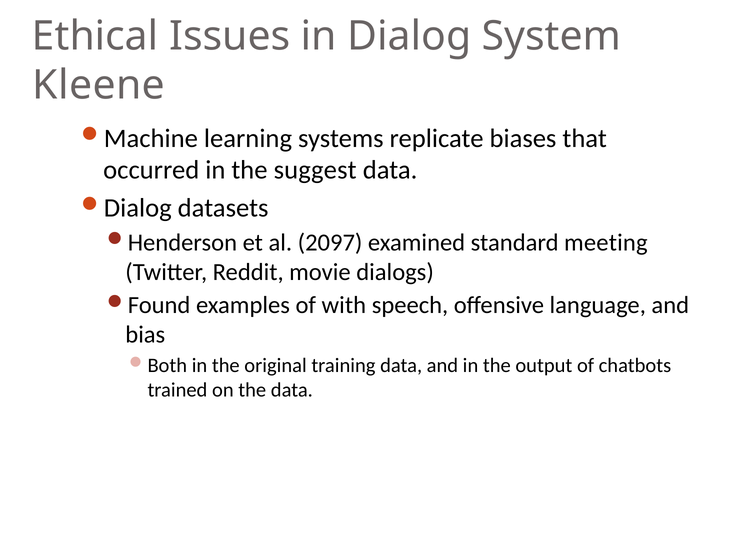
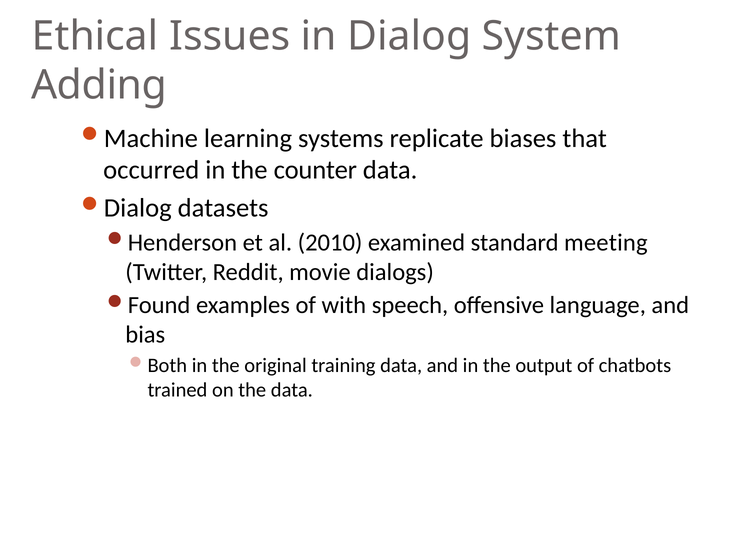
Kleene: Kleene -> Adding
suggest: suggest -> counter
2097: 2097 -> 2010
